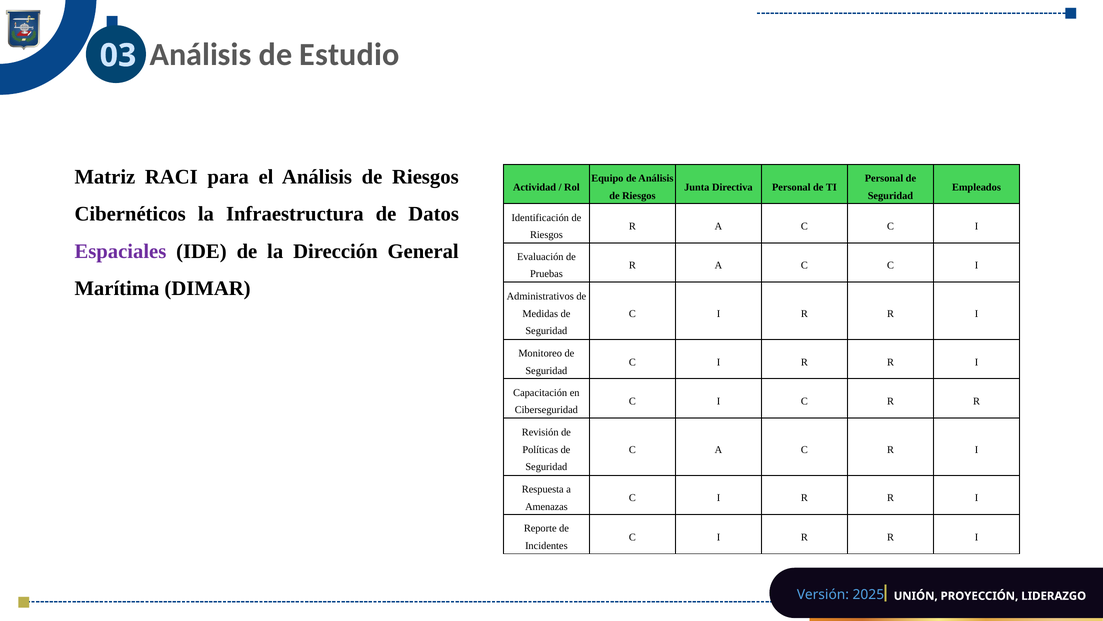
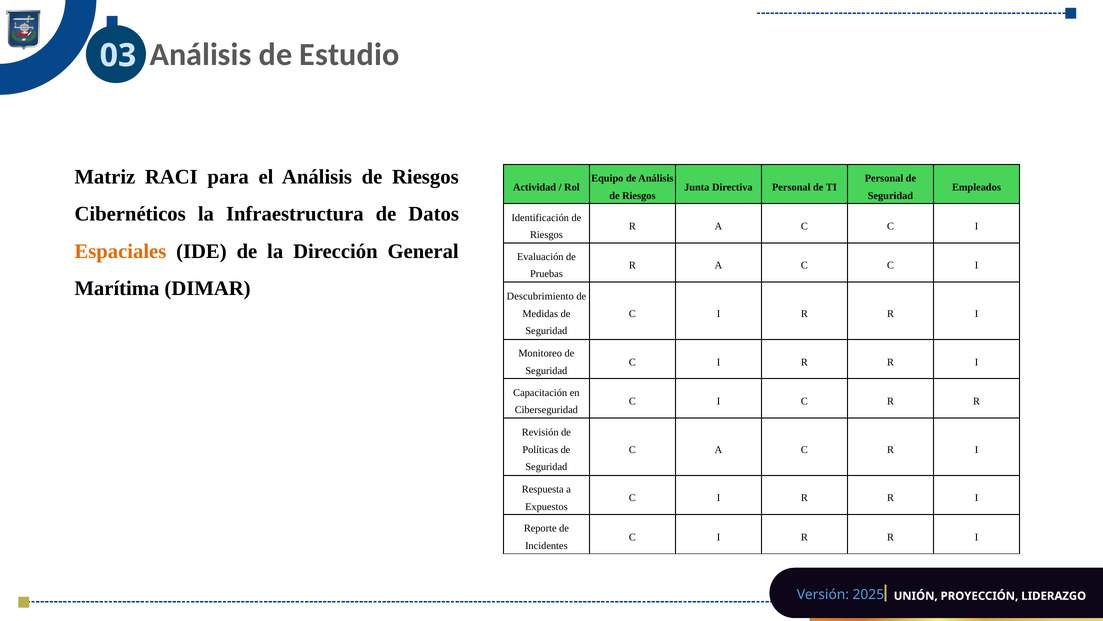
Espaciales colour: purple -> orange
Administrativos: Administrativos -> Descubrimiento
Amenazas: Amenazas -> Expuestos
